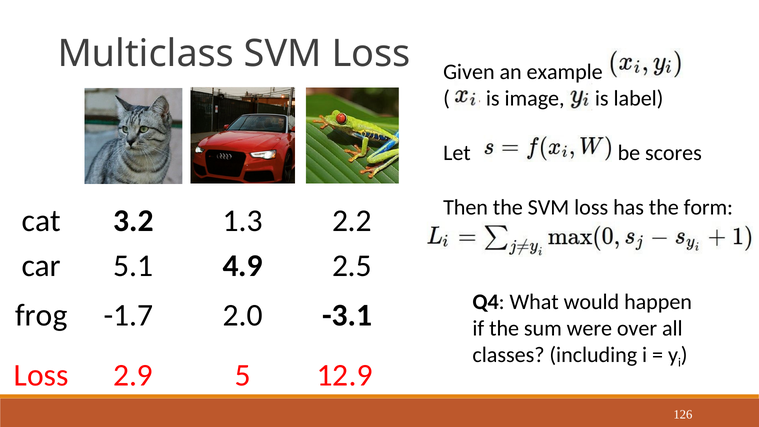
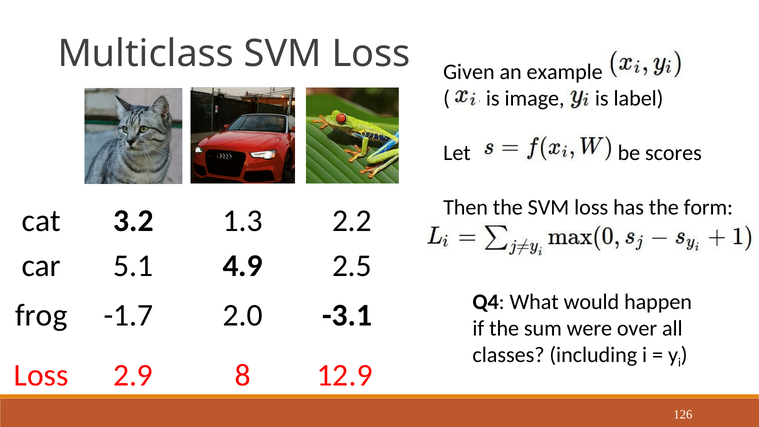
5: 5 -> 8
